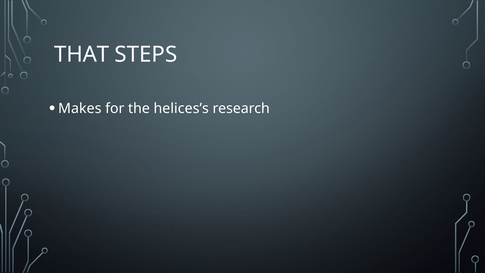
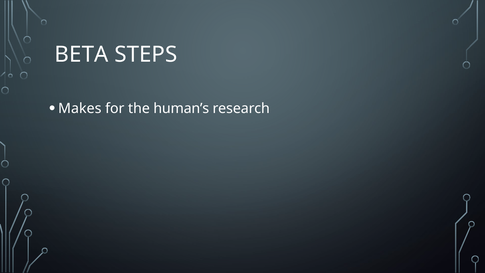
THAT: THAT -> BETA
helices’s: helices’s -> human’s
